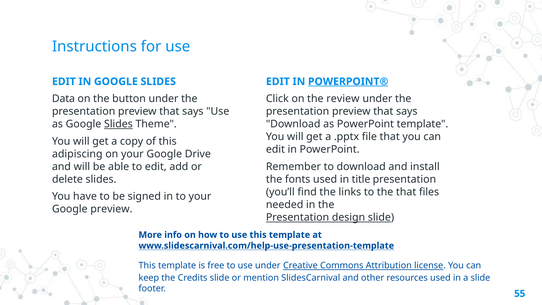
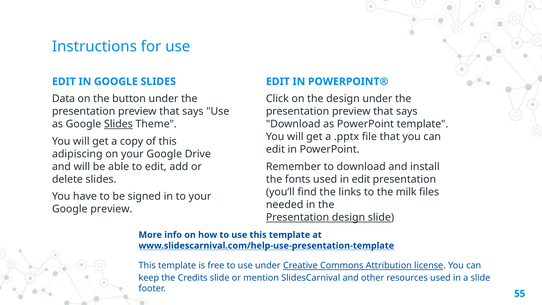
POWERPOINT® underline: present -> none
the review: review -> design
in title: title -> edit
the that: that -> milk
